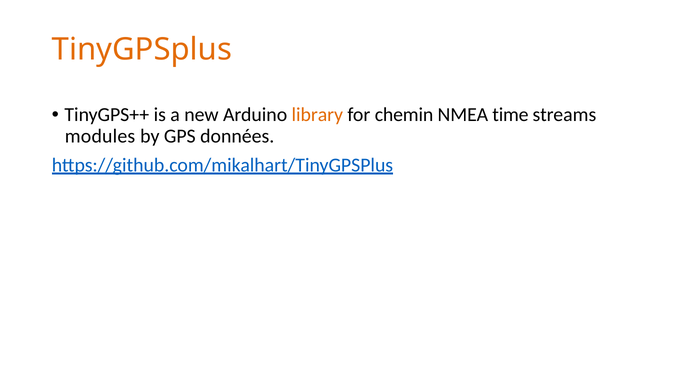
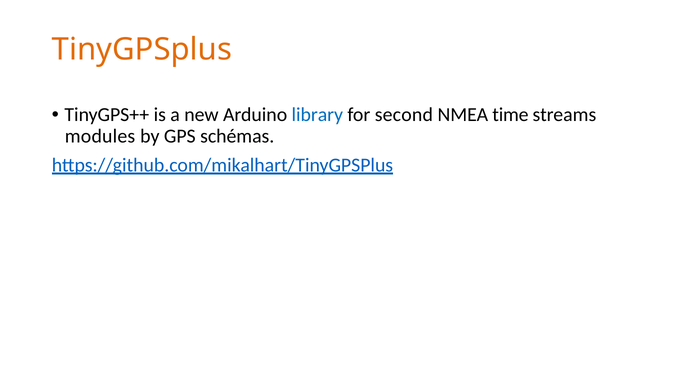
library colour: orange -> blue
chemin: chemin -> second
données: données -> schémas
